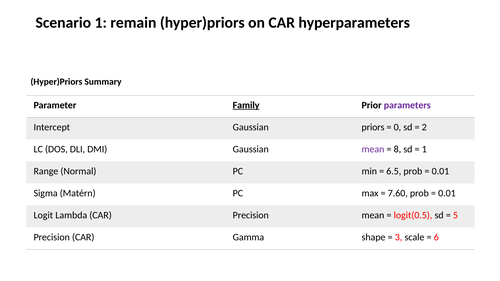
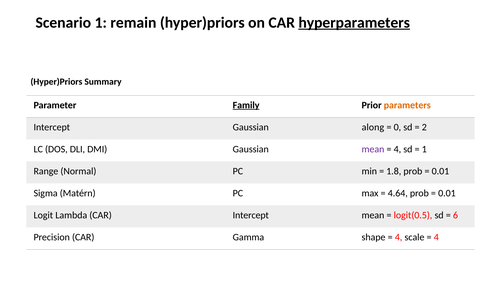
hyperparameters underline: none -> present
parameters colour: purple -> orange
priors: priors -> along
8 at (397, 149): 8 -> 4
6.5: 6.5 -> 1.8
7.60: 7.60 -> 4.64
CAR Precision: Precision -> Intercept
5: 5 -> 6
3 at (399, 237): 3 -> 4
6 at (436, 237): 6 -> 4
